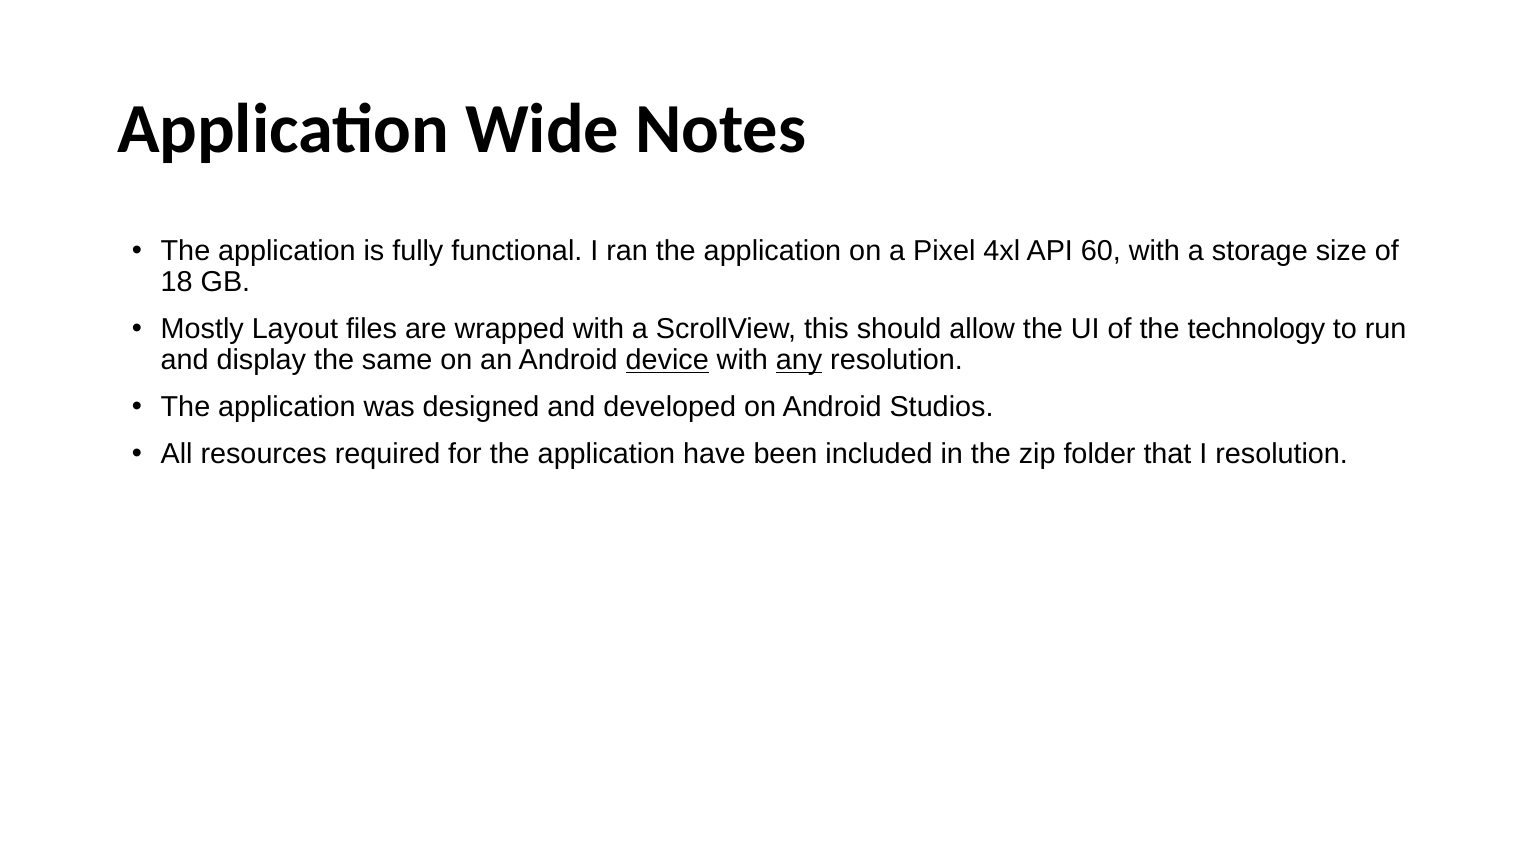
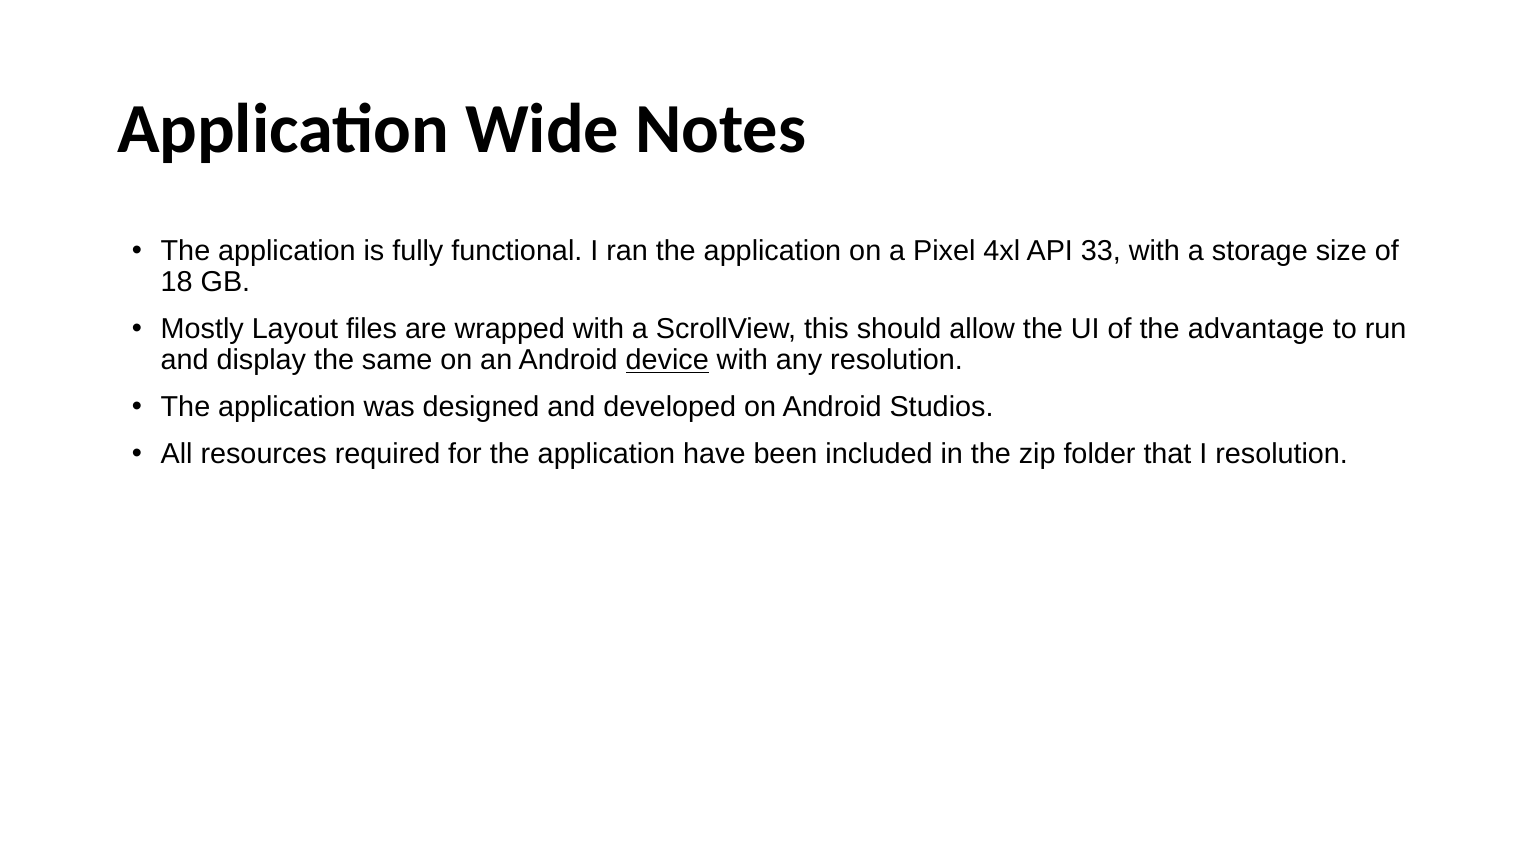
60: 60 -> 33
technology: technology -> advantage
any underline: present -> none
